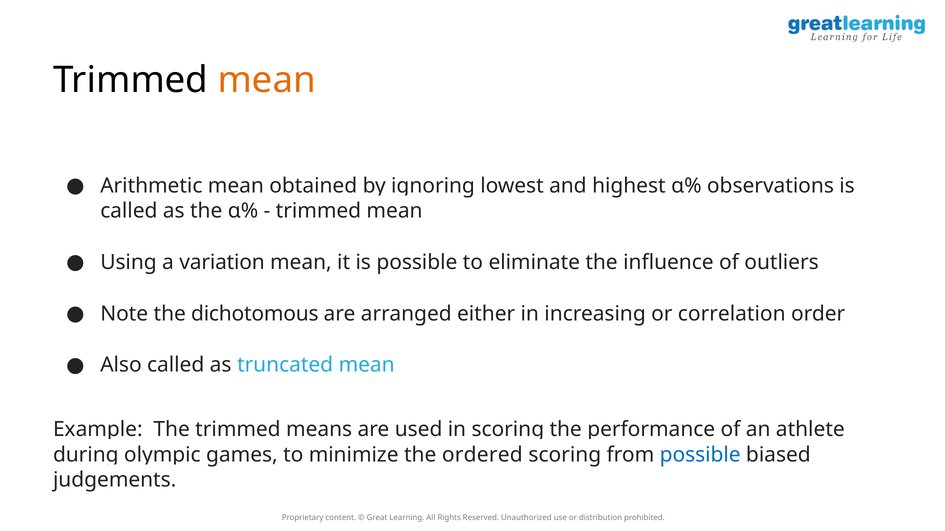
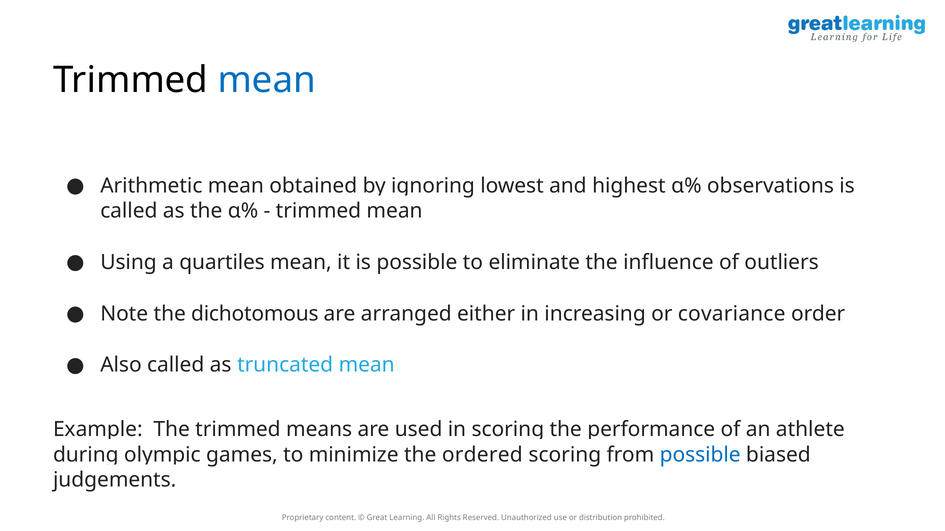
mean at (267, 80) colour: orange -> blue
variation: variation -> quartiles
correlation: correlation -> covariance
